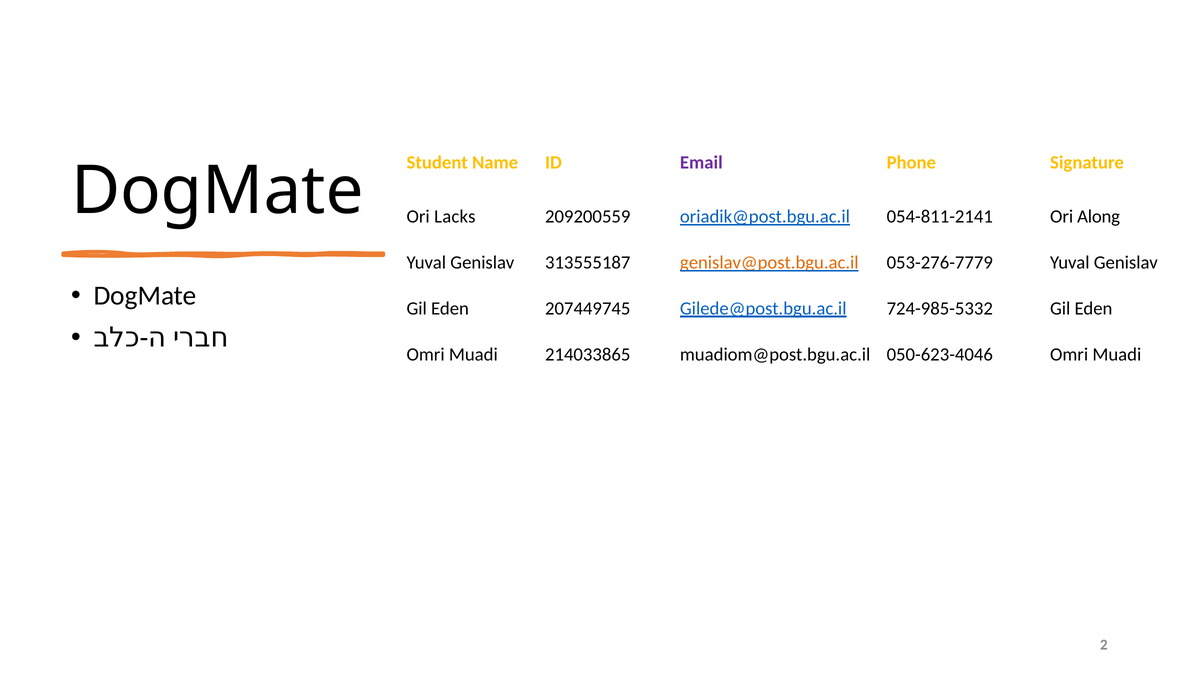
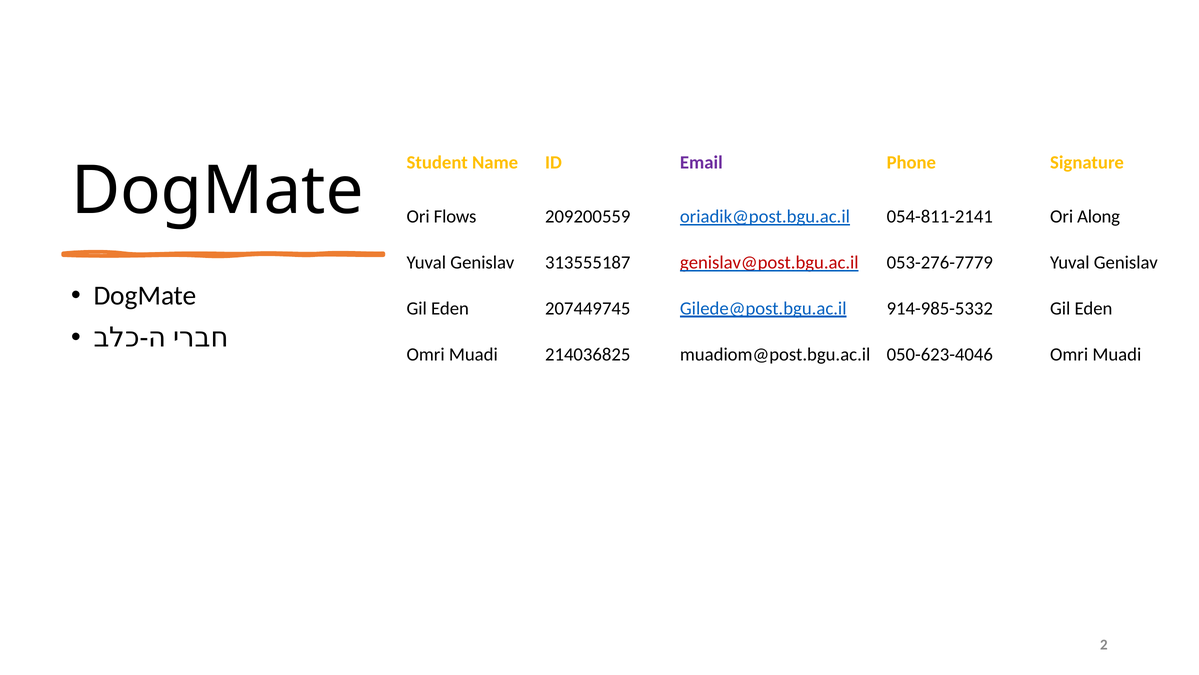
Lacks: Lacks -> Flows
genislav@post.bgu.ac.il colour: orange -> red
724-985-5332: 724-985-5332 -> 914-985-5332
214033865: 214033865 -> 214036825
